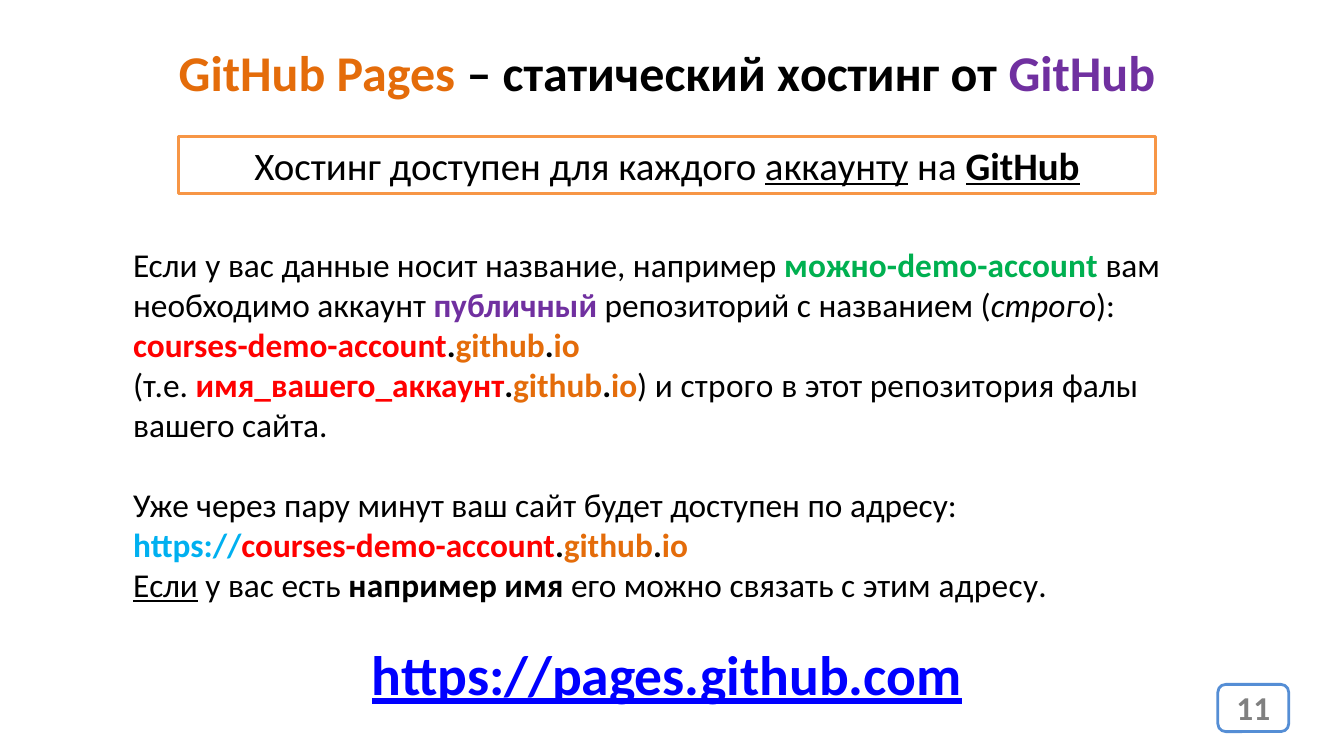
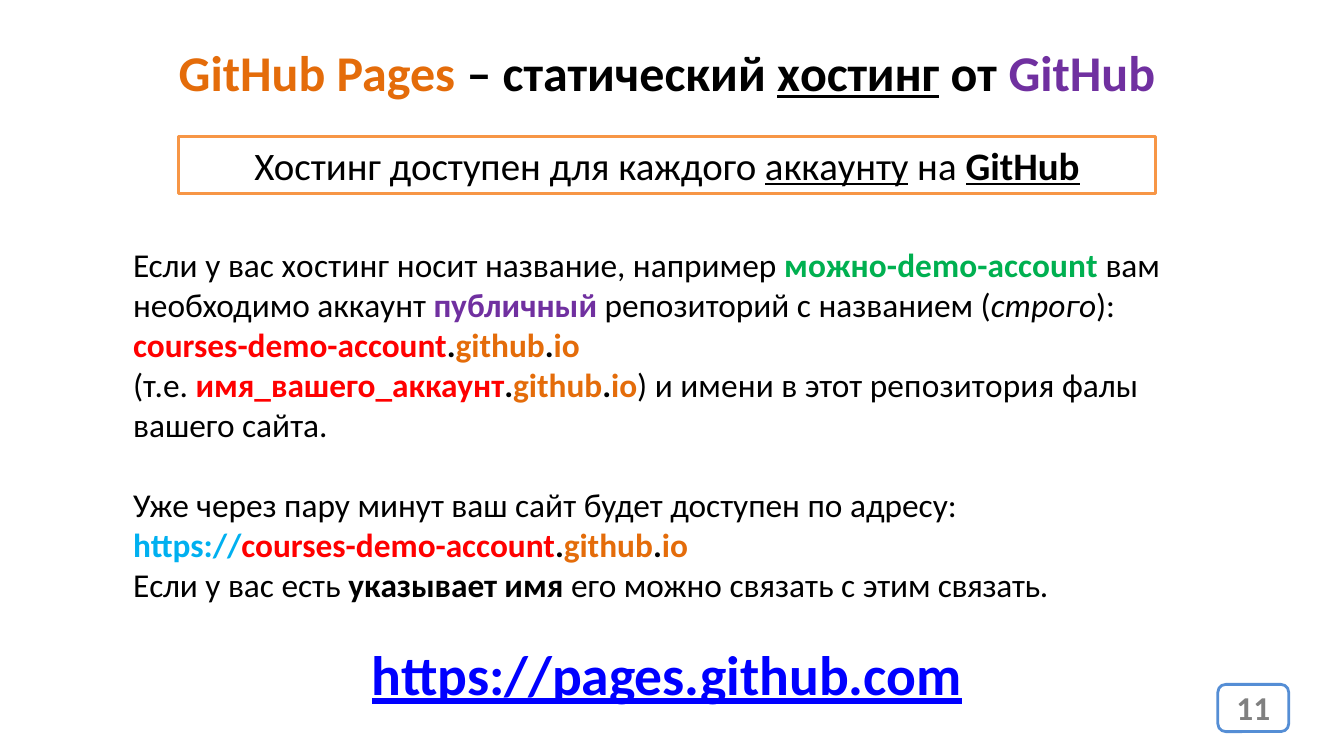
хостинг at (858, 75) underline: none -> present
вас данные: данные -> хостинг
и строго: строго -> имени
Если at (166, 587) underline: present -> none
есть например: например -> указывает
этим адресу: адресу -> связать
